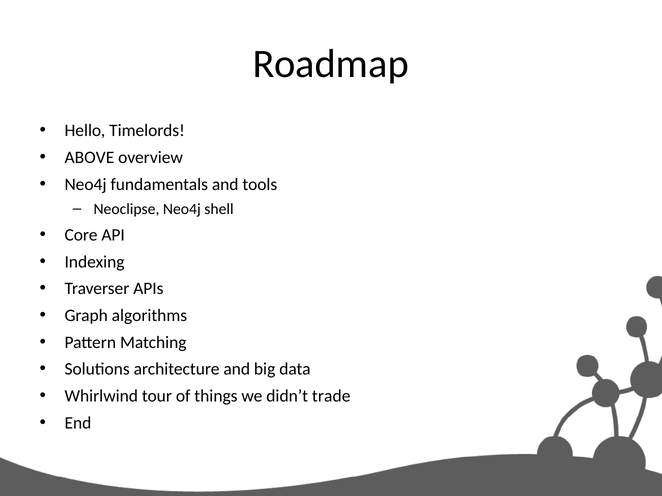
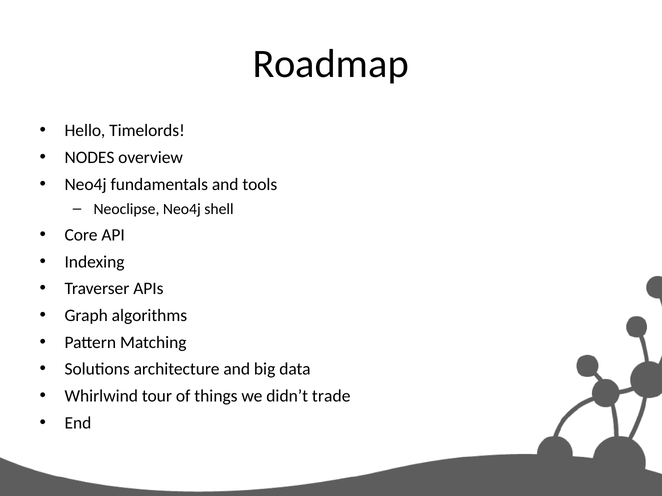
ABOVE: ABOVE -> NODES
